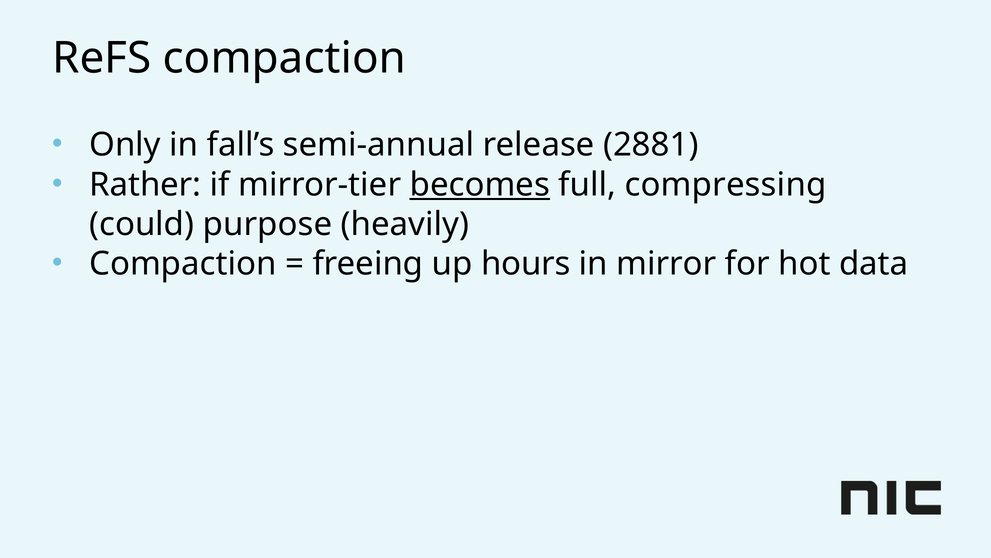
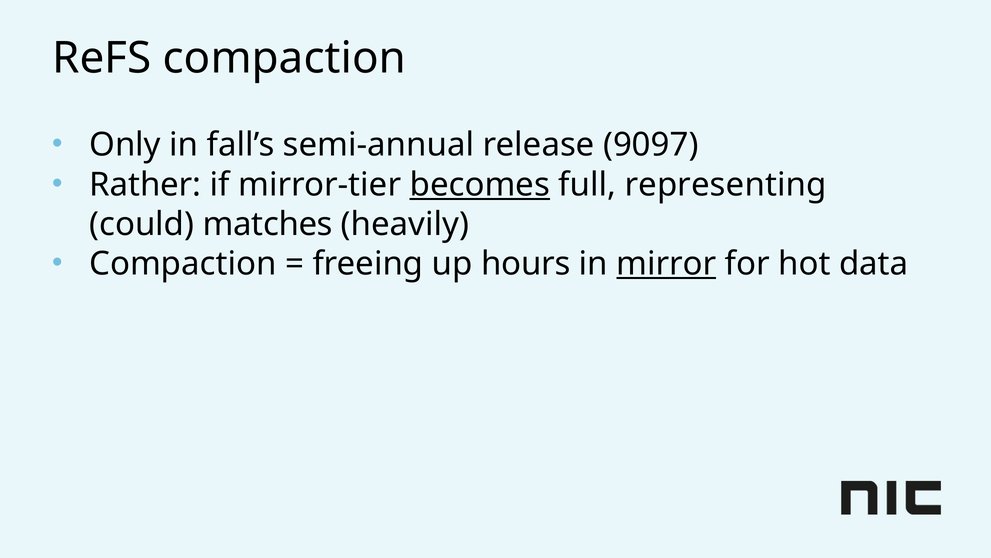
2881: 2881 -> 9097
compressing: compressing -> representing
purpose: purpose -> matches
mirror underline: none -> present
